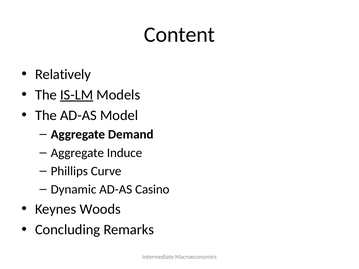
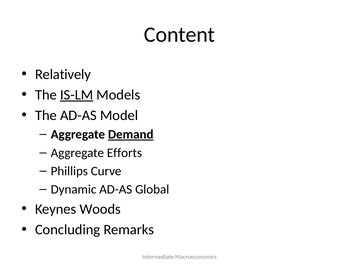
Demand underline: none -> present
Induce: Induce -> Efforts
Casino: Casino -> Global
